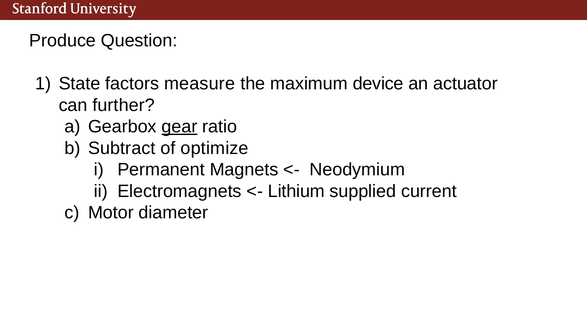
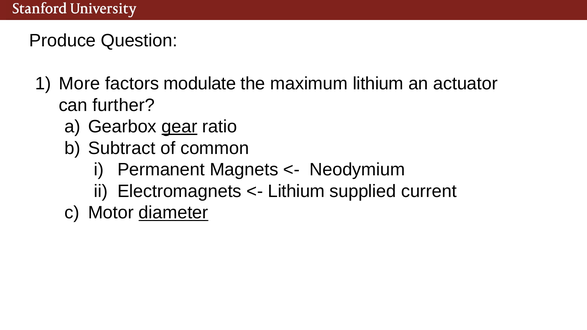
State: State -> More
measure: measure -> modulate
maximum device: device -> lithium
optimize: optimize -> common
diameter underline: none -> present
